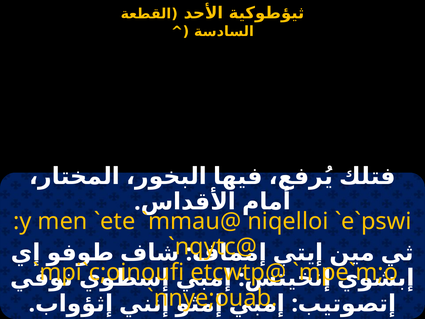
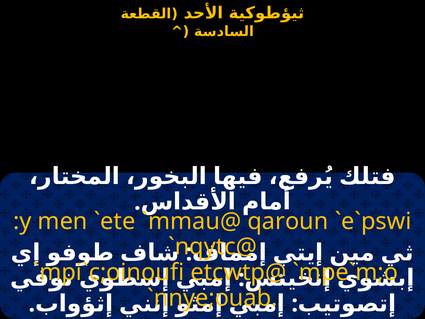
niqelloi: niqelloi -> qaroun
